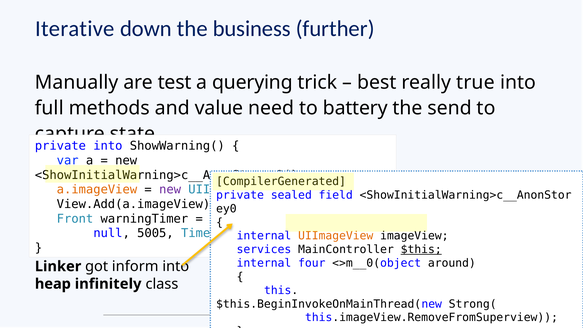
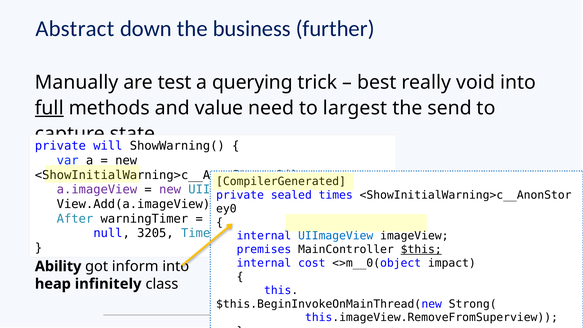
Iterative: Iterative -> Abstract
true: true -> void
full underline: none -> present
battery: battery -> largest
into at (108, 146): into -> will
a.imageView colour: orange -> purple
field: field -> times
Front: Front -> After
5005: 5005 -> 3205
UIImageView colour: orange -> blue
services: services -> premises
four: four -> cost
around: around -> impact
Linker: Linker -> Ability
